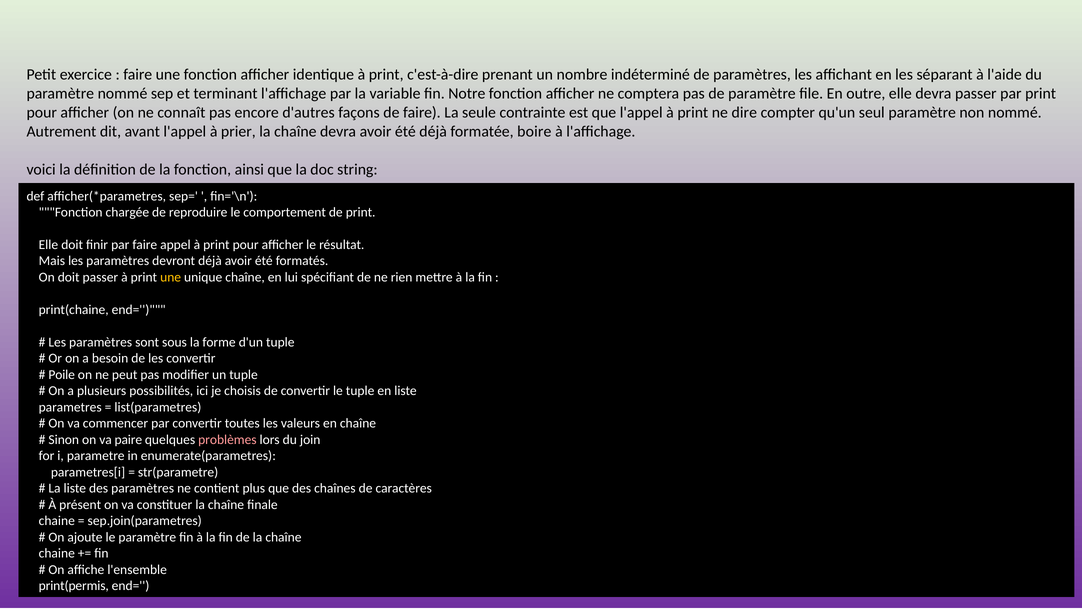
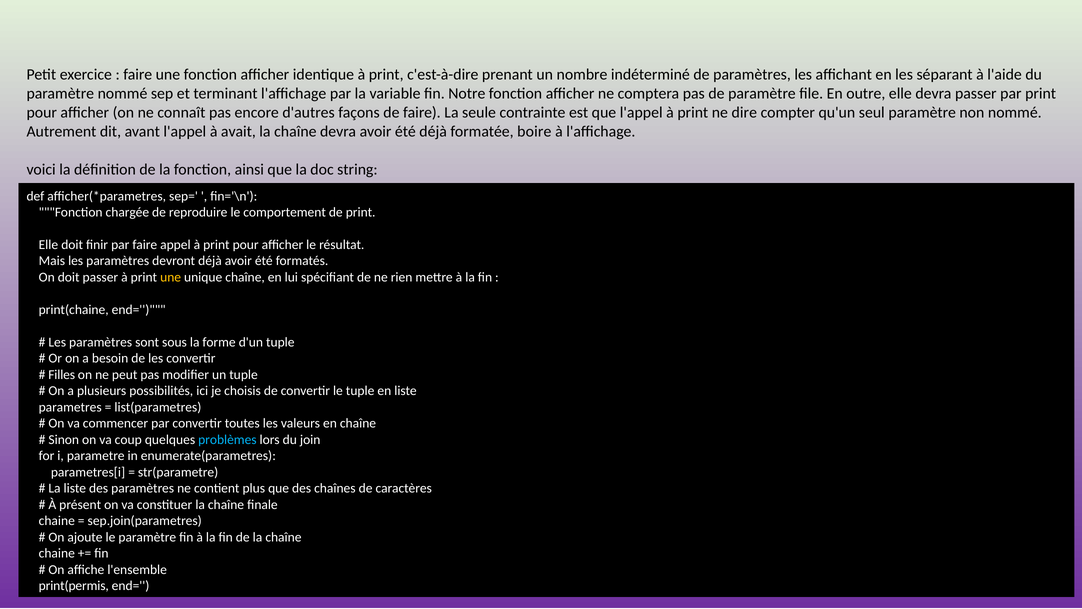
prier: prier -> avait
Poile: Poile -> Filles
paire: paire -> coup
problèmes colour: pink -> light blue
